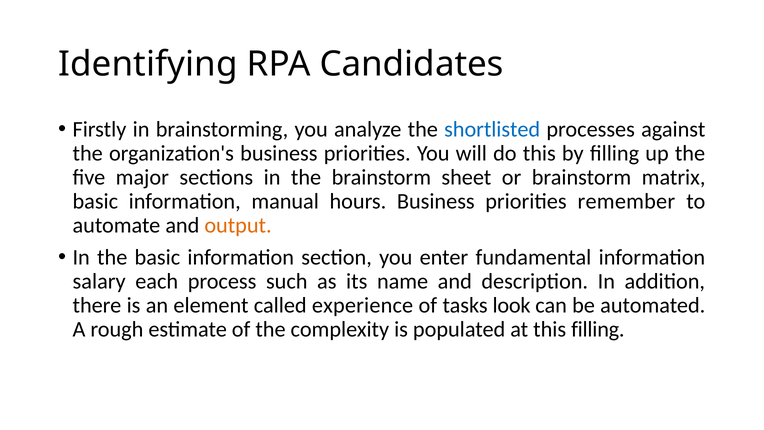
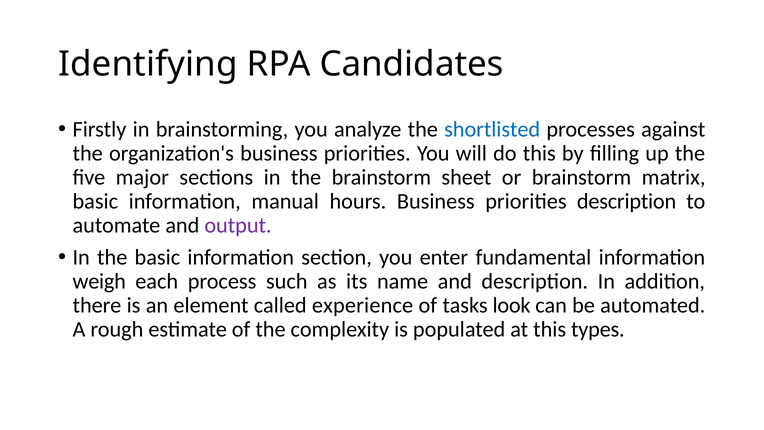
priorities remember: remember -> description
output colour: orange -> purple
salary: salary -> weigh
this filling: filling -> types
